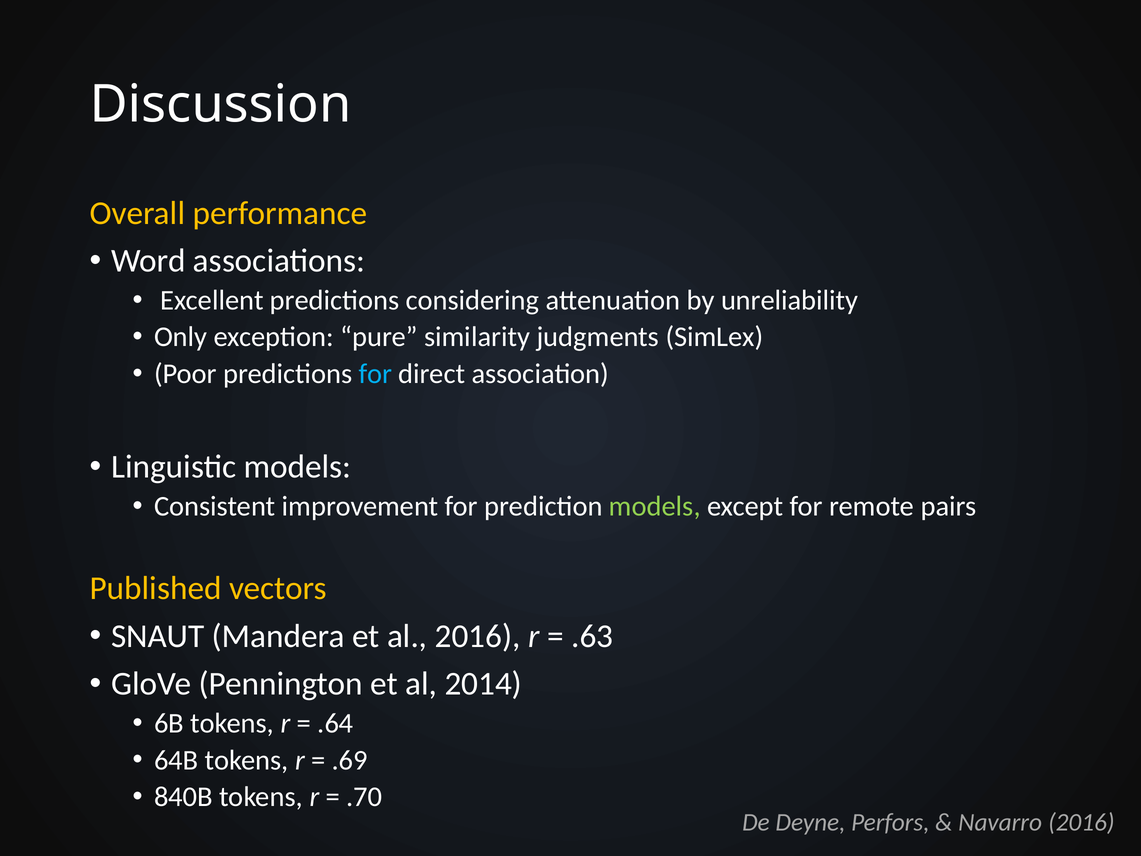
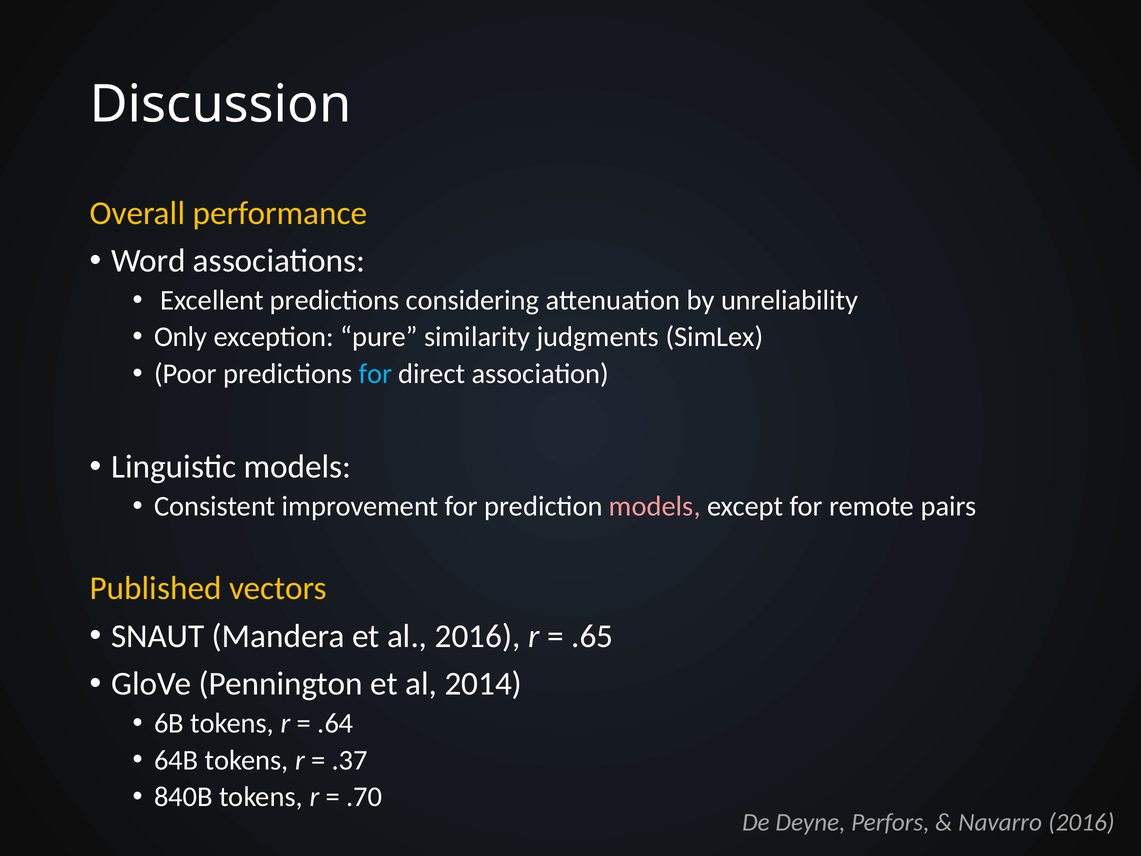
models at (655, 506) colour: light green -> pink
.63: .63 -> .65
.69: .69 -> .37
